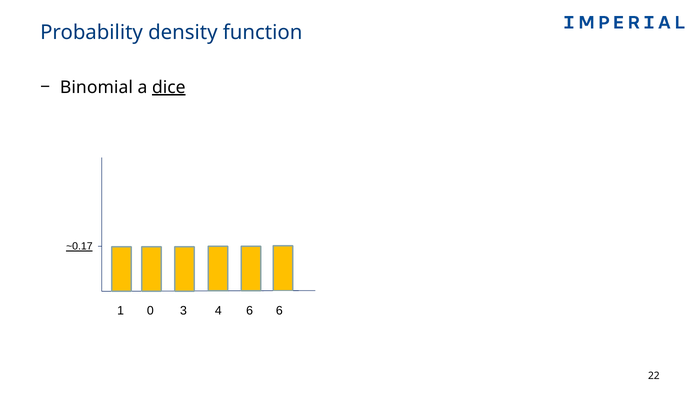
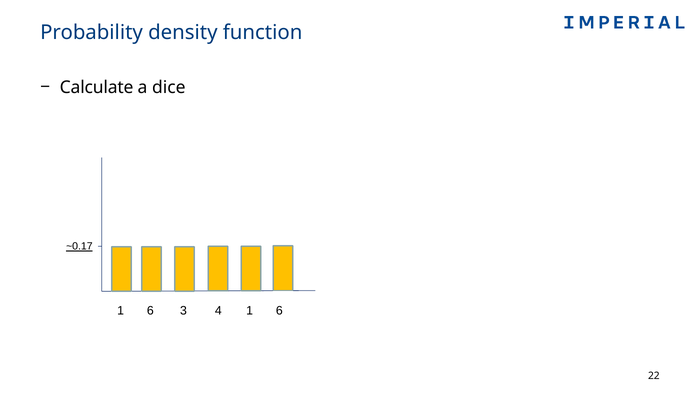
Binomial: Binomial -> Calculate
dice underline: present -> none
0 at (150, 310): 0 -> 6
4 6: 6 -> 1
